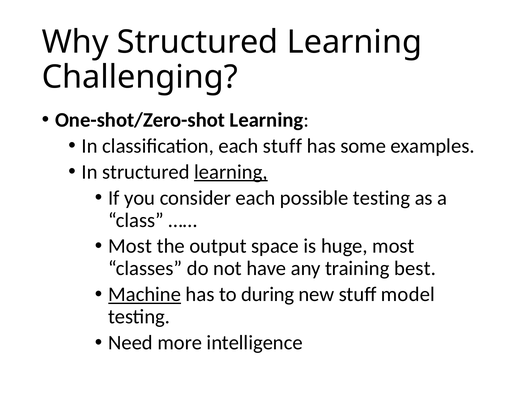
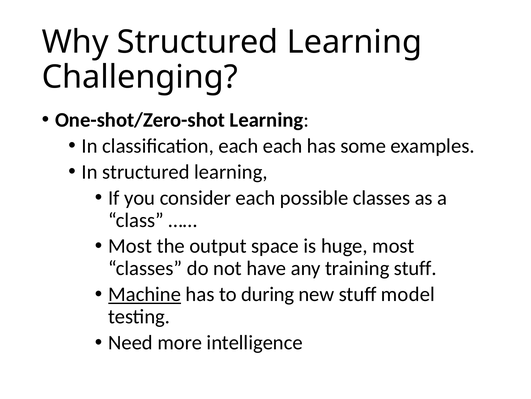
each stuff: stuff -> each
learning at (231, 172) underline: present -> none
possible testing: testing -> classes
training best: best -> stuff
